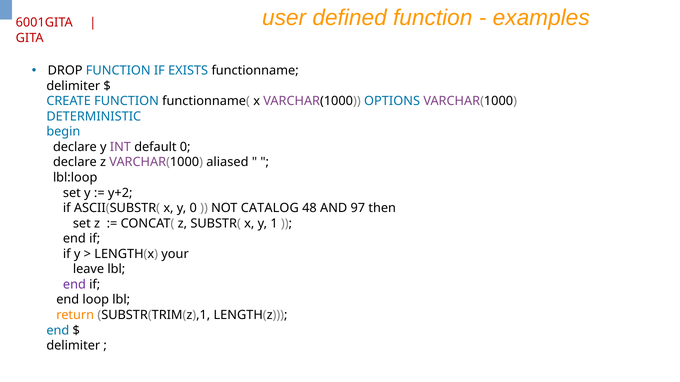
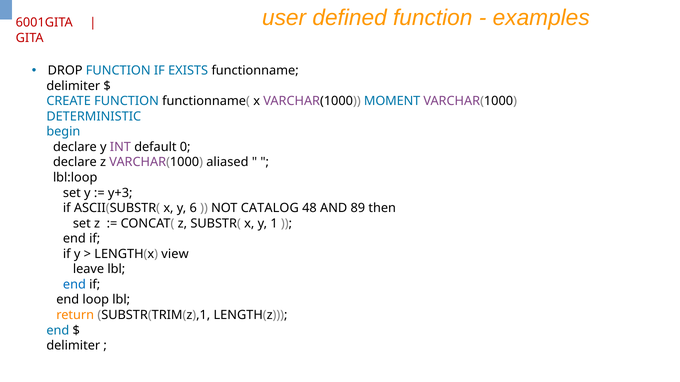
OPTIONS: OPTIONS -> MOMENT
y+2: y+2 -> y+3
y 0: 0 -> 6
97: 97 -> 89
your: your -> view
end at (74, 285) colour: purple -> blue
